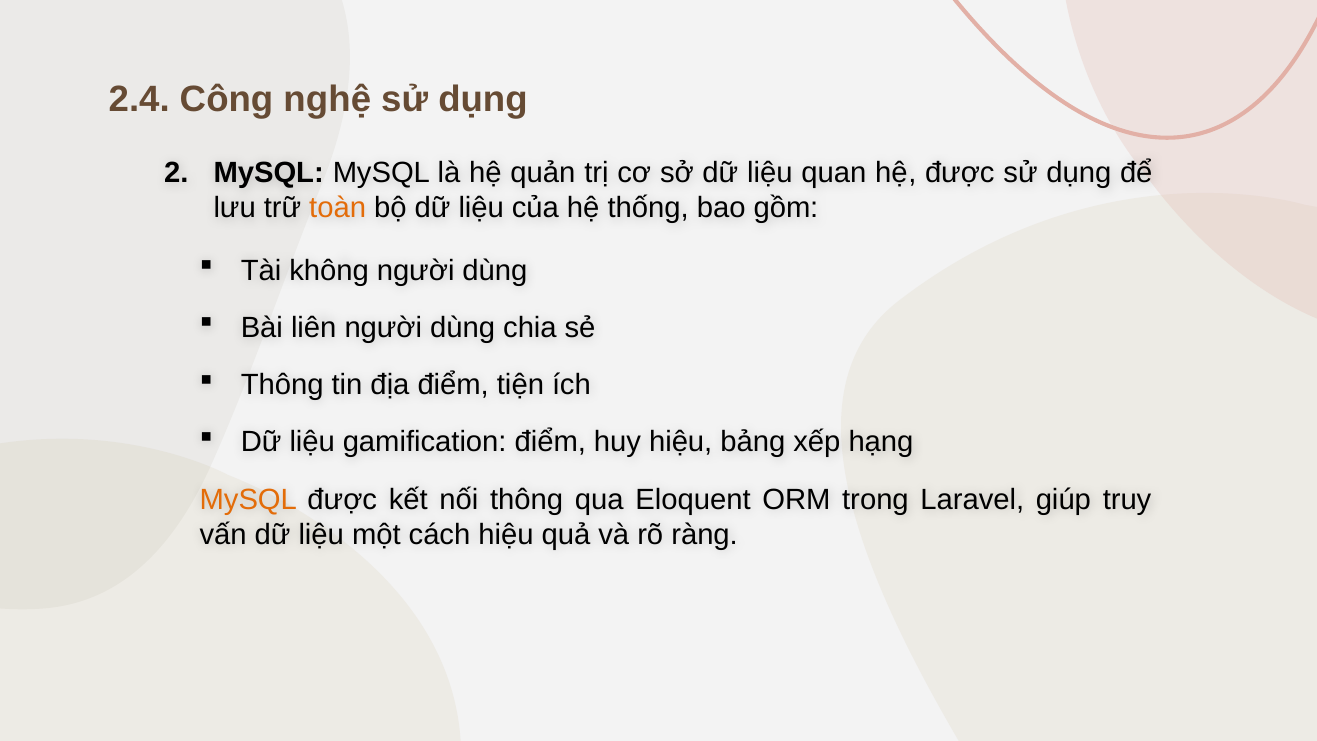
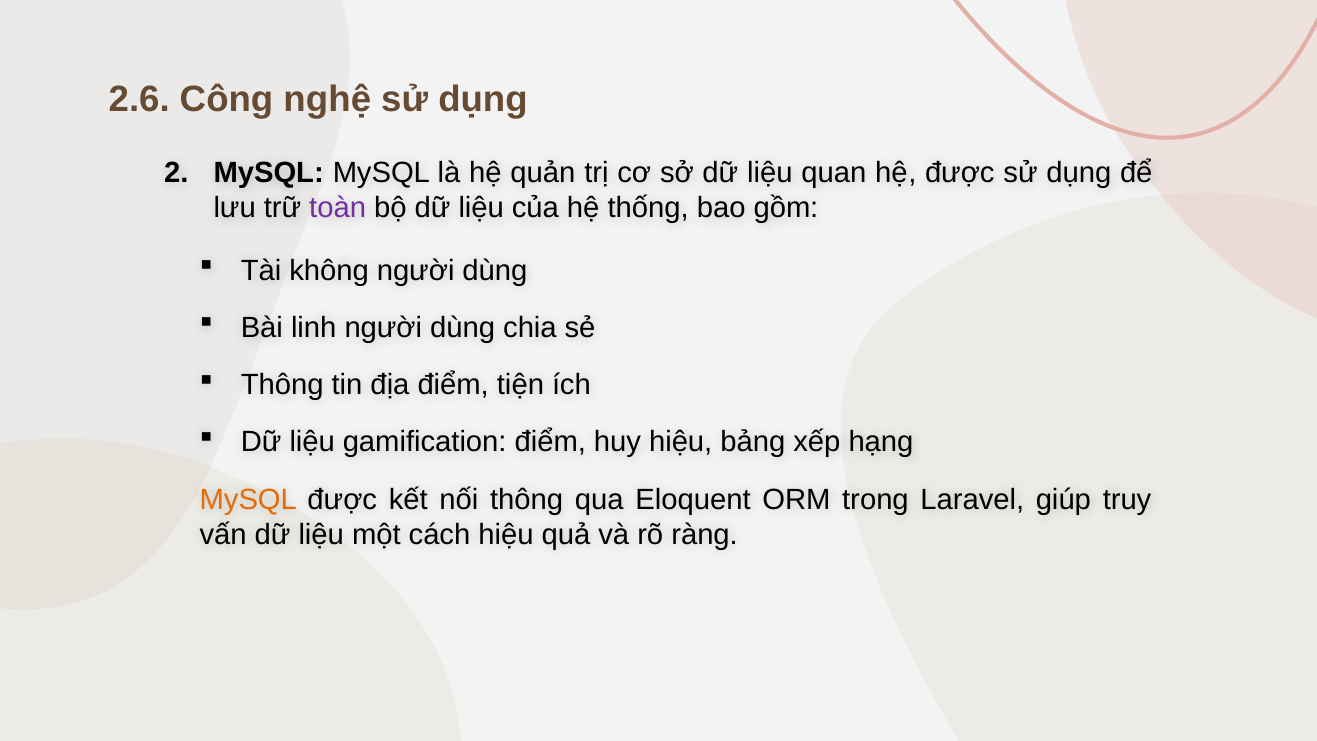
2.4: 2.4 -> 2.6
toàn colour: orange -> purple
liên: liên -> linh
